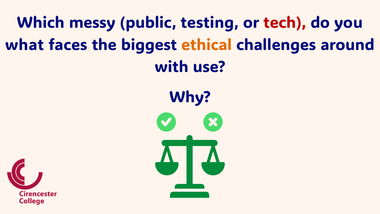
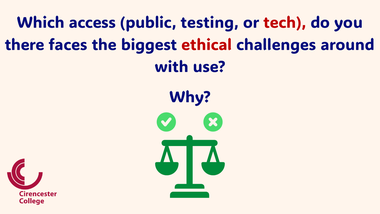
messy: messy -> access
what: what -> there
ethical colour: orange -> red
